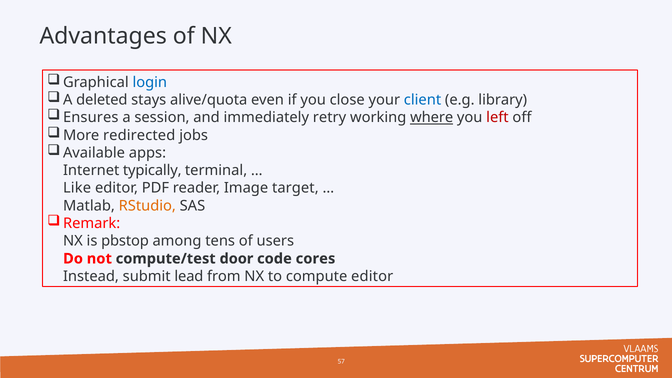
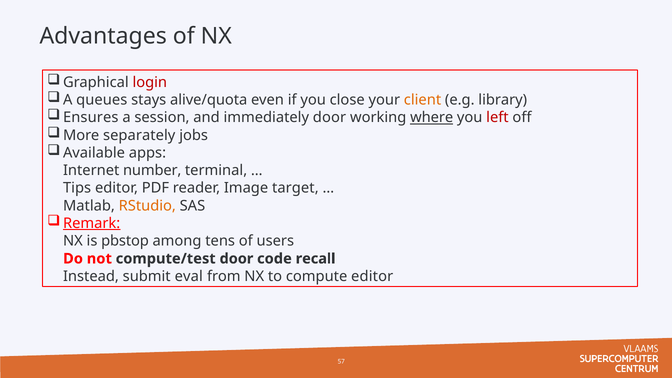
login colour: blue -> red
deleted: deleted -> queues
client colour: blue -> orange
immediately retry: retry -> door
redirected: redirected -> separately
typically: typically -> number
Like: Like -> Tips
Remark underline: none -> present
cores: cores -> recall
lead: lead -> eval
